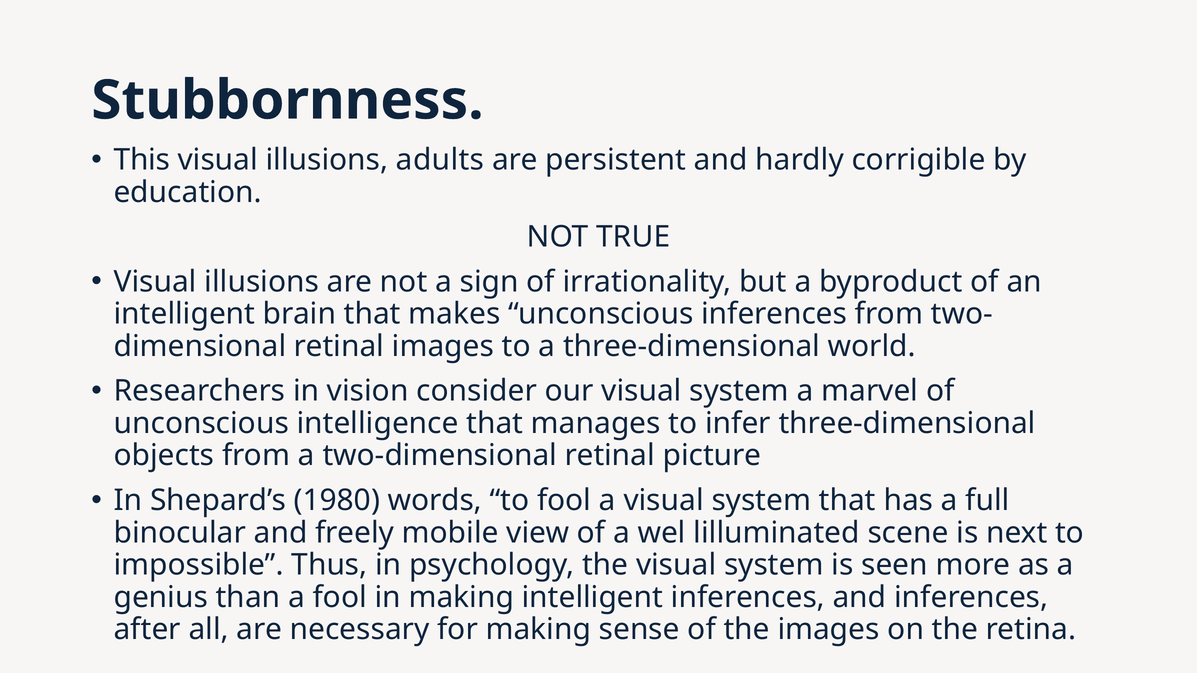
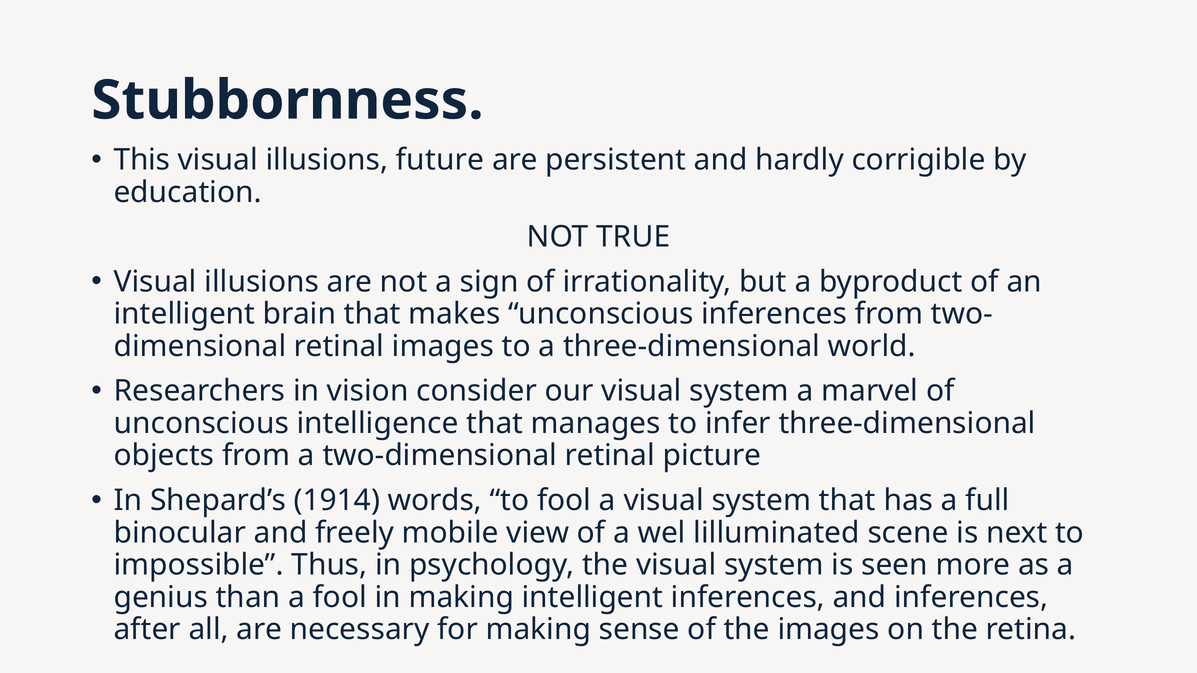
adults: adults -> future
1980: 1980 -> 1914
